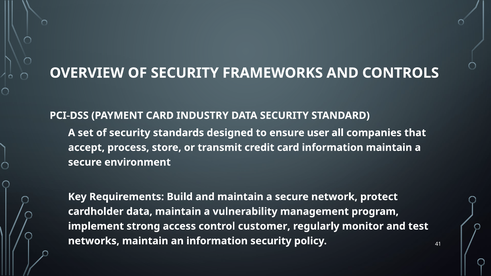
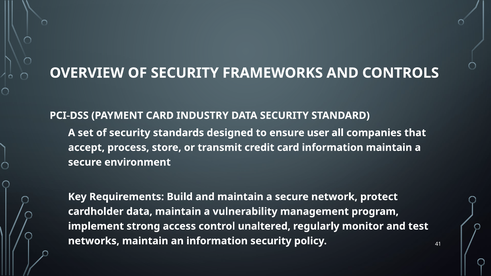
customer: customer -> unaltered
